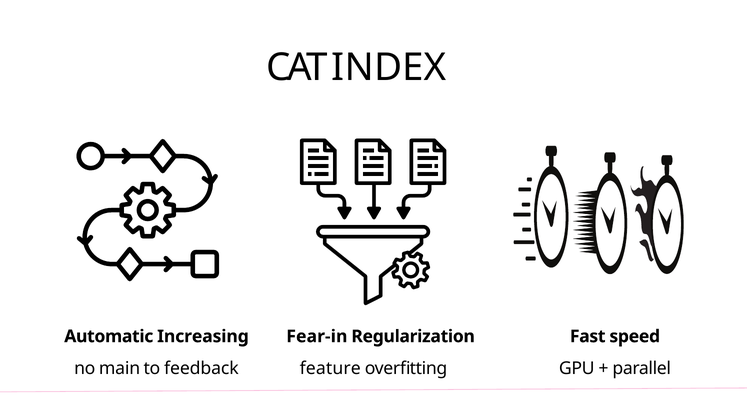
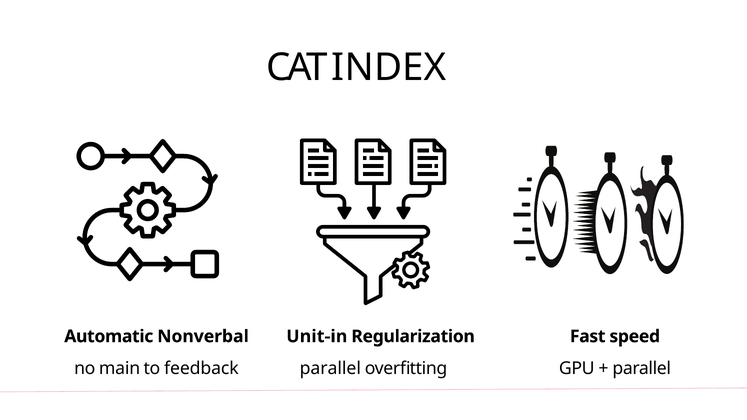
Increasing: Increasing -> Nonverbal
Fear-in: Fear-in -> Unit-in
feature at (330, 368): feature -> parallel
